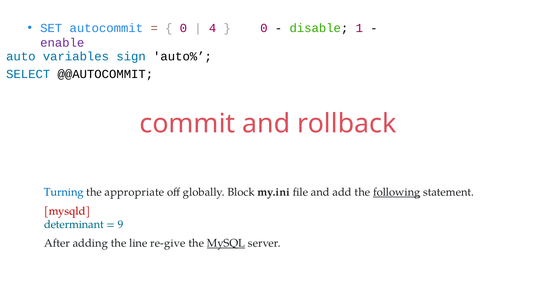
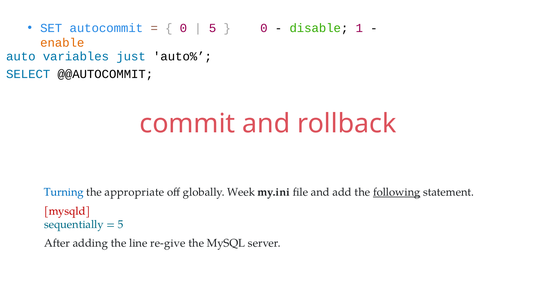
4 at (213, 28): 4 -> 5
enable colour: purple -> orange
sign: sign -> just
Block: Block -> Week
determinant: determinant -> sequentially
9 at (121, 225): 9 -> 5
MySQL underline: present -> none
